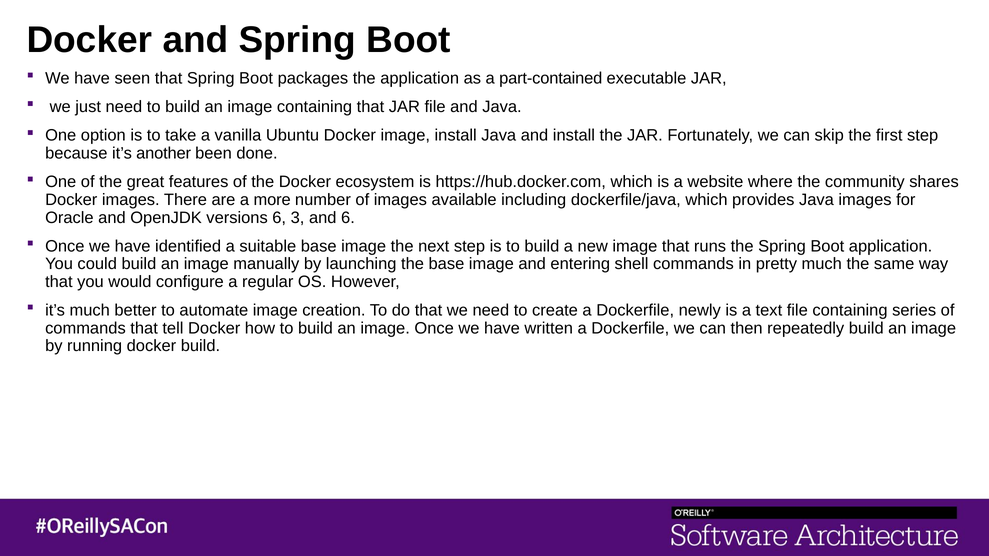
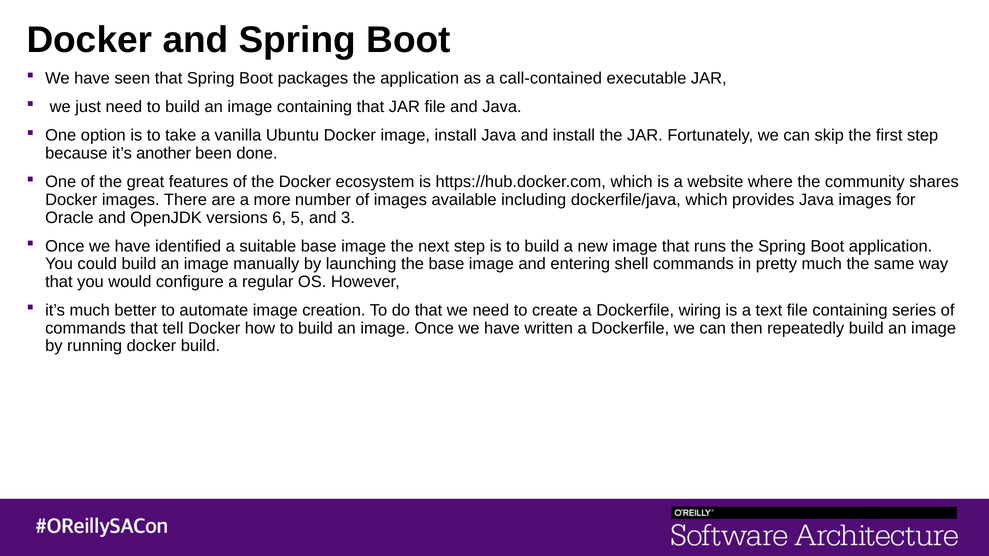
part-contained: part-contained -> call-contained
3: 3 -> 5
and 6: 6 -> 3
newly: newly -> wiring
